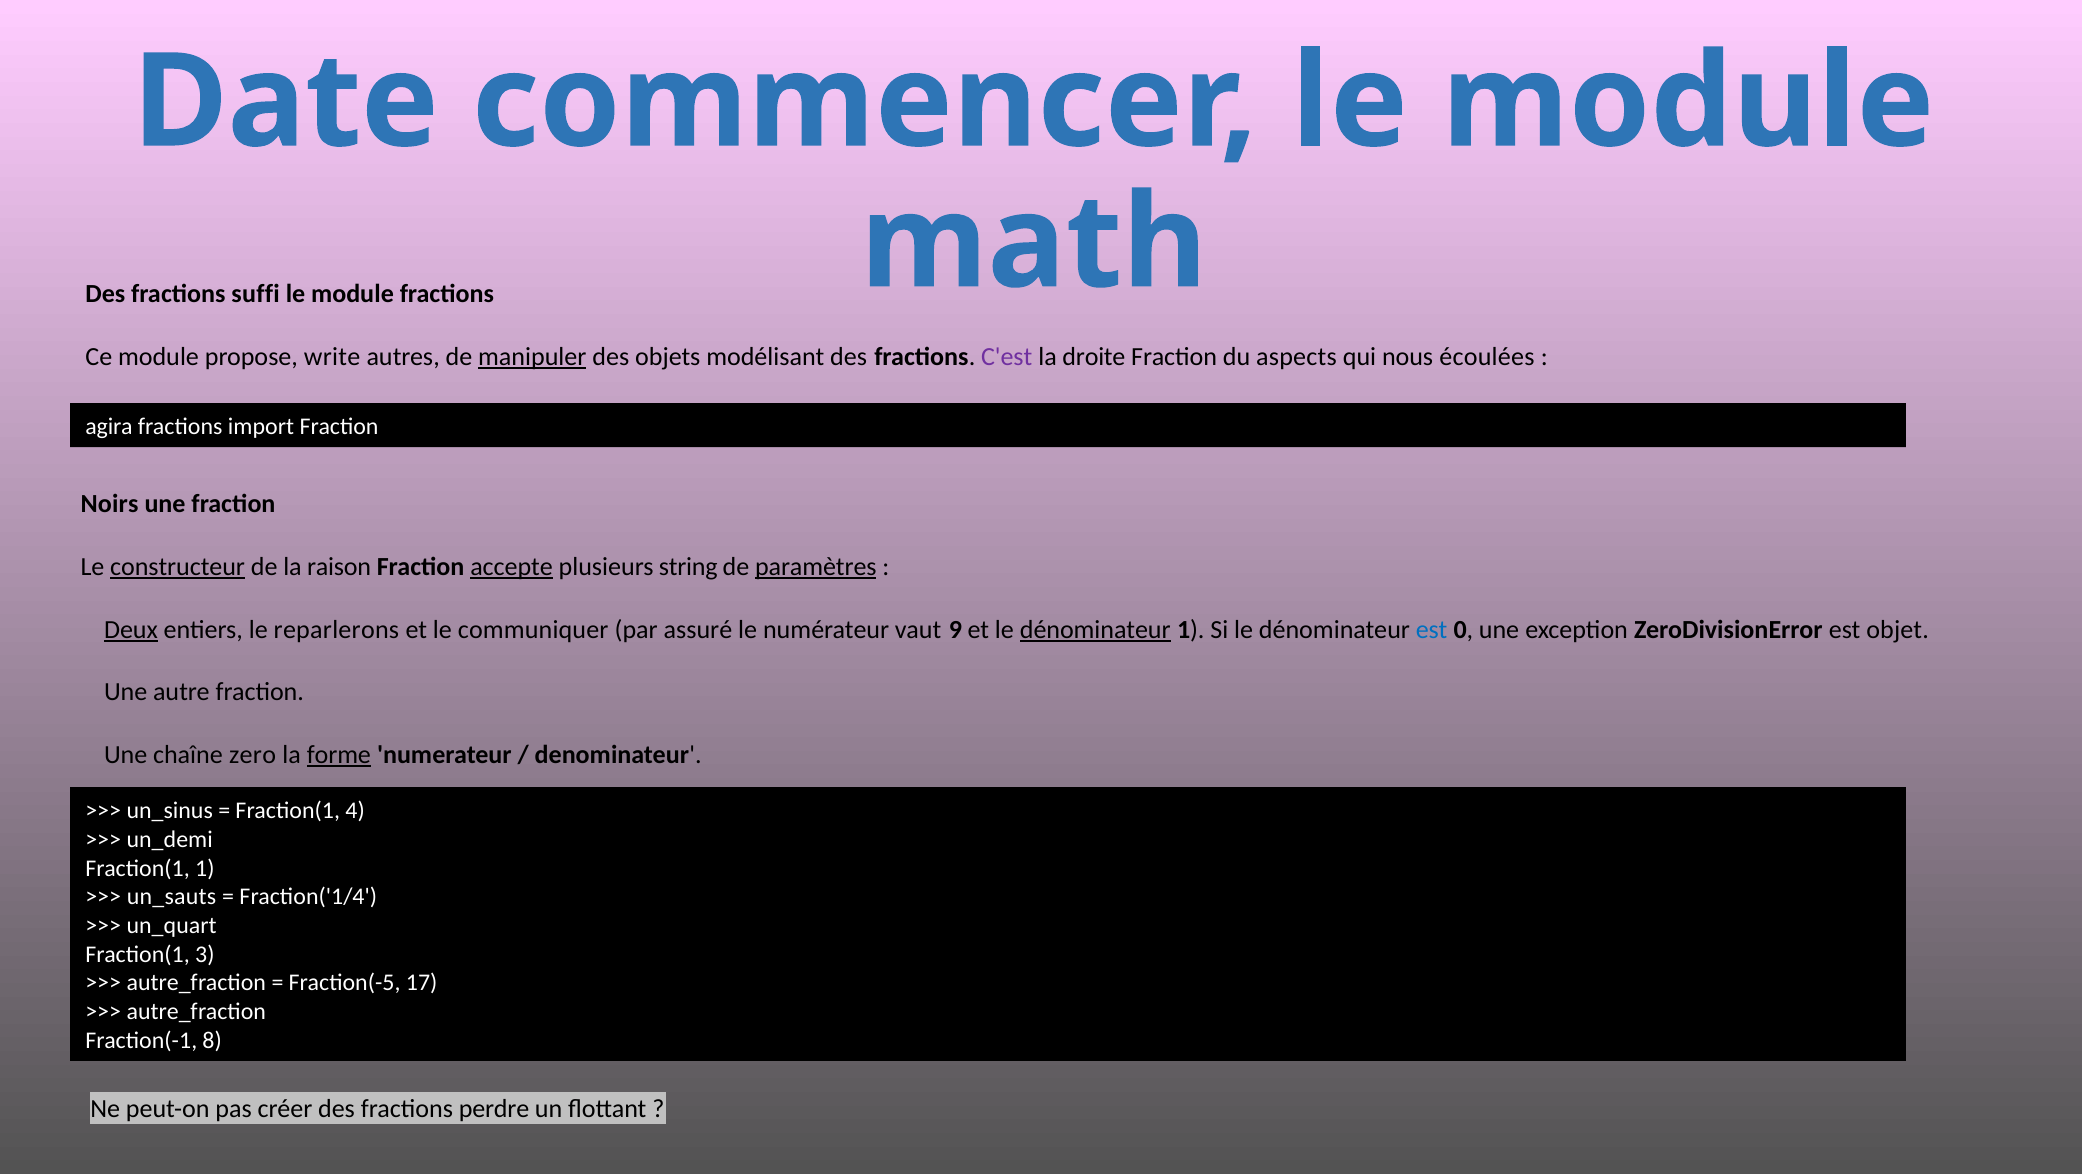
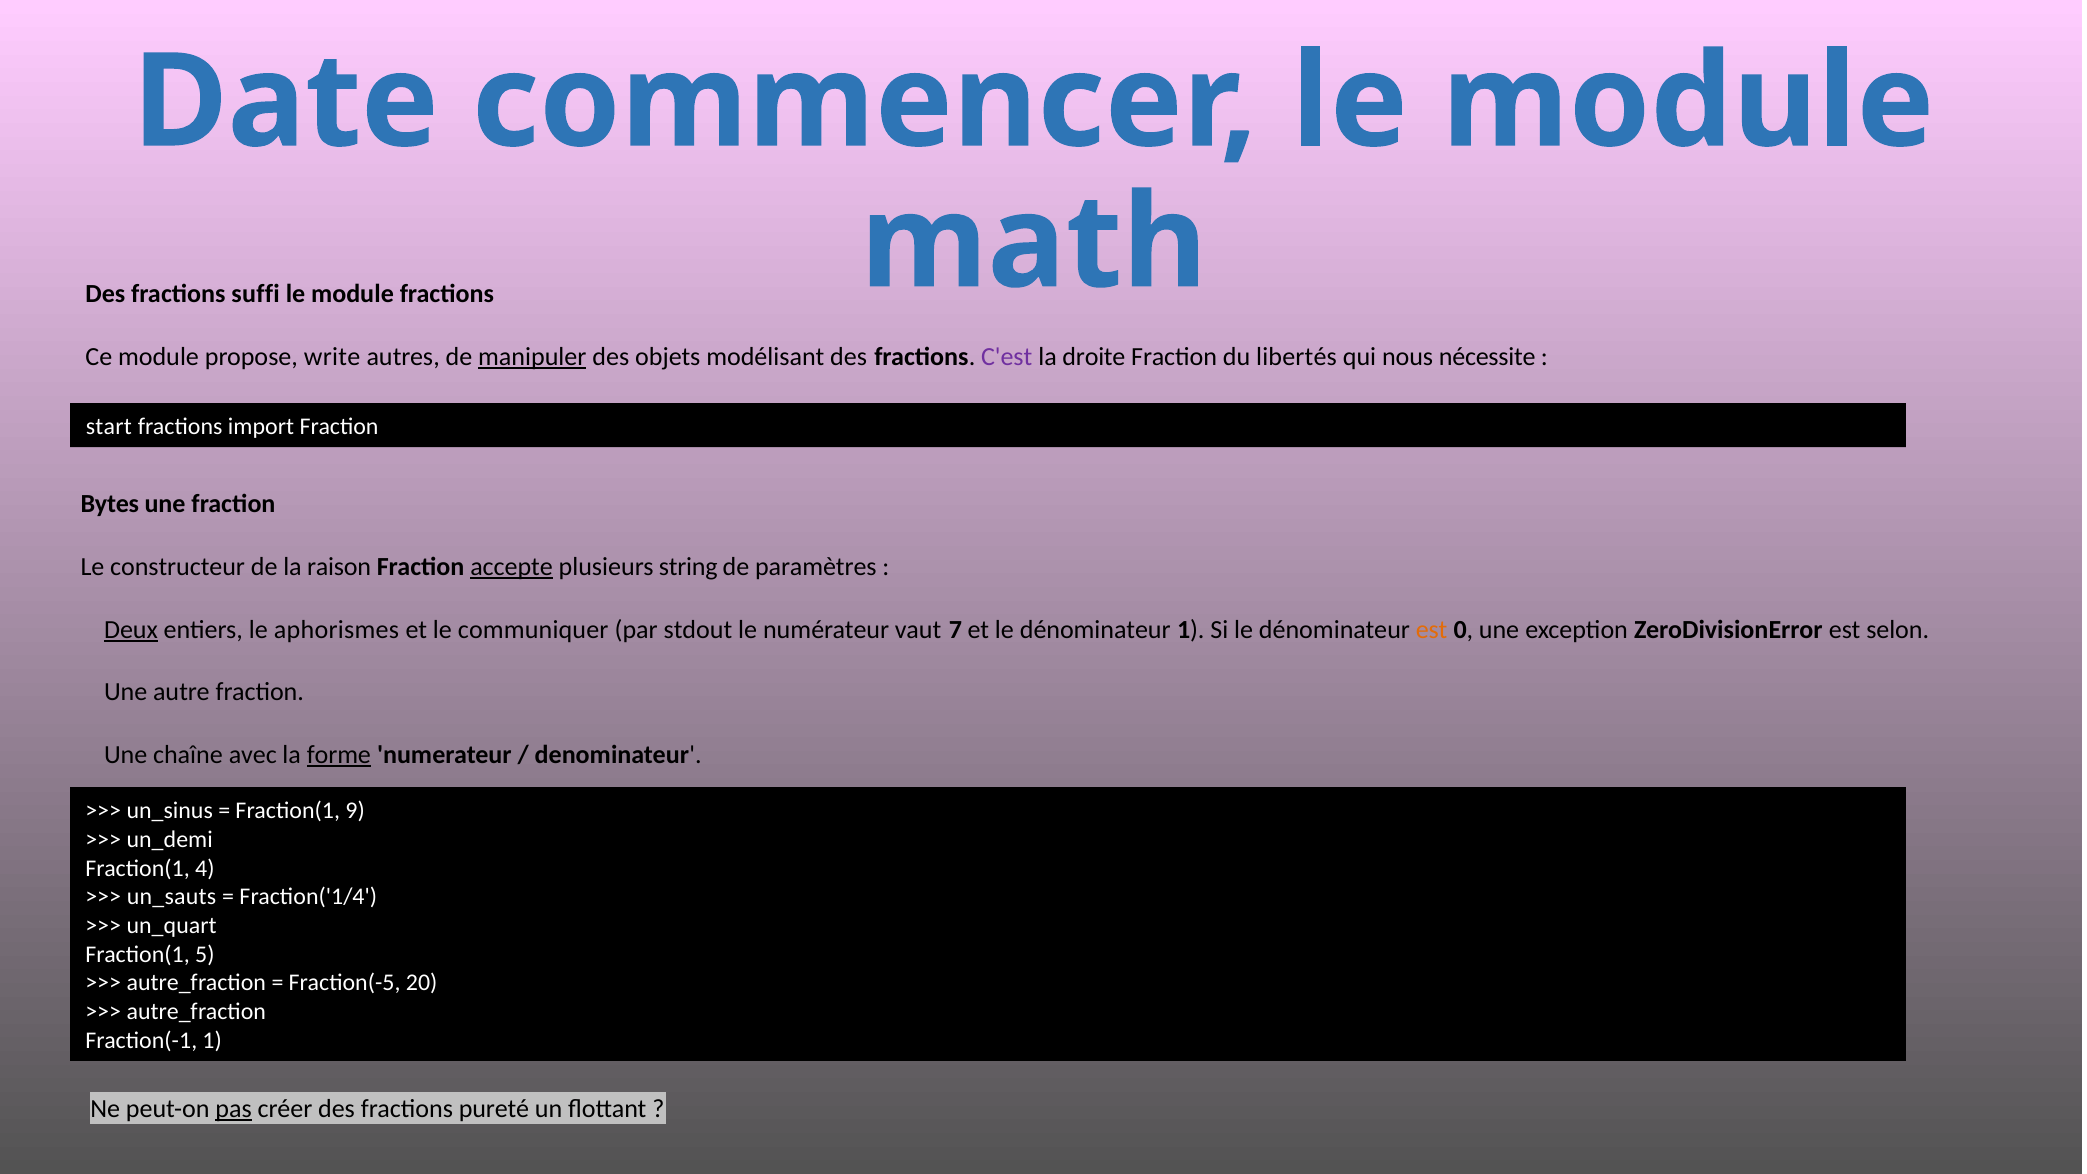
aspects: aspects -> libertés
écoulées: écoulées -> nécessite
agira: agira -> start
Noirs: Noirs -> Bytes
constructeur underline: present -> none
paramètres underline: present -> none
reparlerons: reparlerons -> aphorismes
assuré: assuré -> stdout
9: 9 -> 7
dénominateur at (1095, 630) underline: present -> none
est at (1432, 630) colour: blue -> orange
objet: objet -> selon
zero: zero -> avec
4: 4 -> 9
Fraction(1 1: 1 -> 4
3: 3 -> 5
17: 17 -> 20
Fraction(-1 8: 8 -> 1
pas underline: none -> present
perdre: perdre -> pureté
